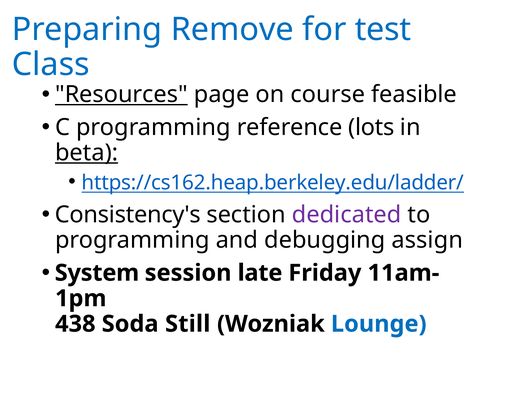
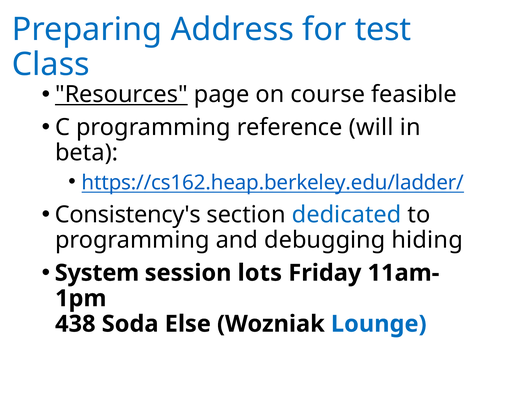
Remove: Remove -> Address
lots: lots -> will
beta underline: present -> none
dedicated colour: purple -> blue
assign: assign -> hiding
late: late -> lots
Still: Still -> Else
